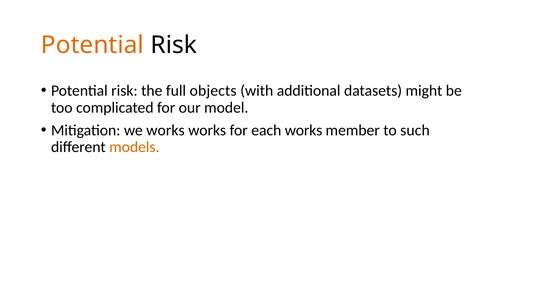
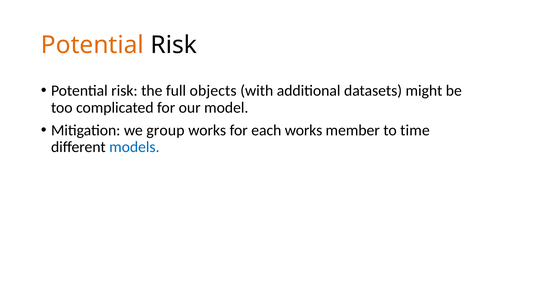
we works: works -> group
such: such -> time
models colour: orange -> blue
